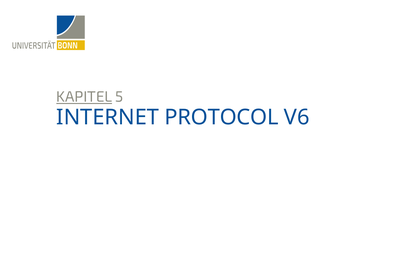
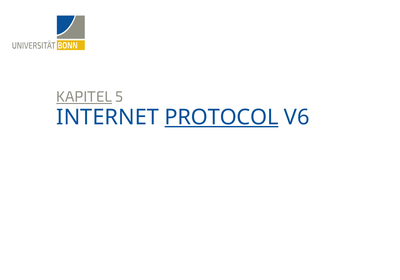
PROTOCOL underline: none -> present
